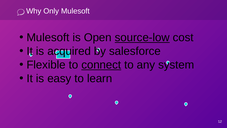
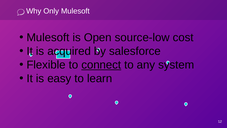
source-low underline: present -> none
